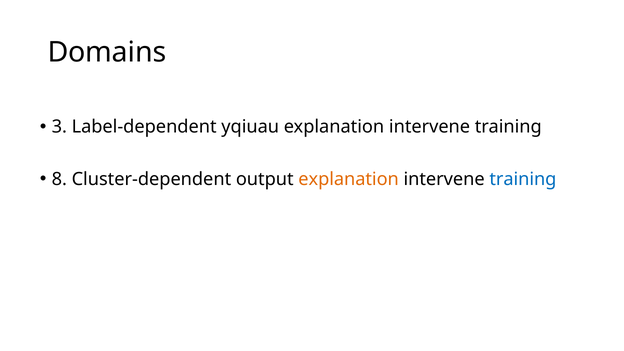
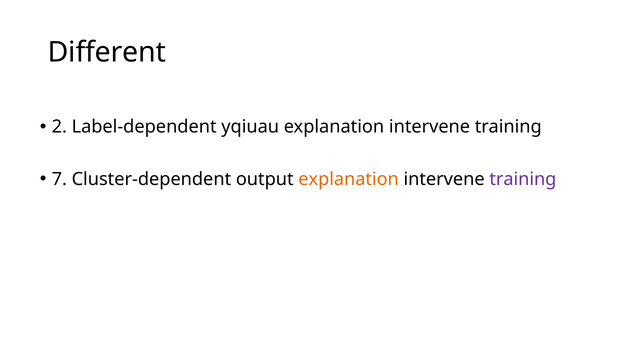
Domains: Domains -> Different
3: 3 -> 2
8: 8 -> 7
training at (523, 179) colour: blue -> purple
